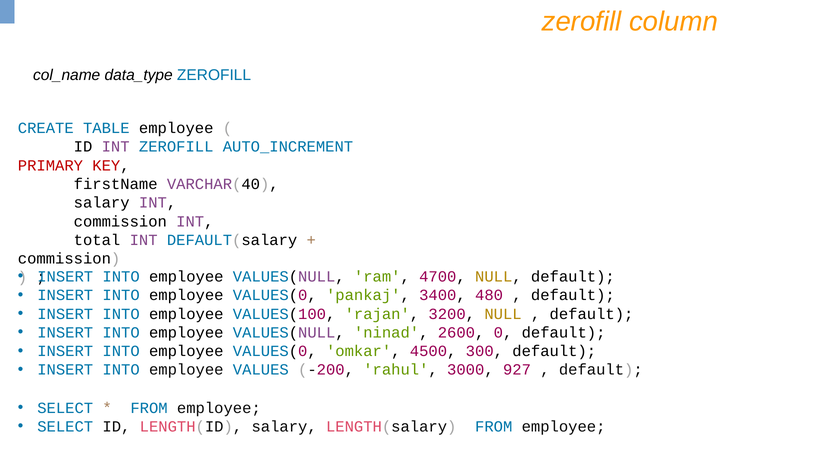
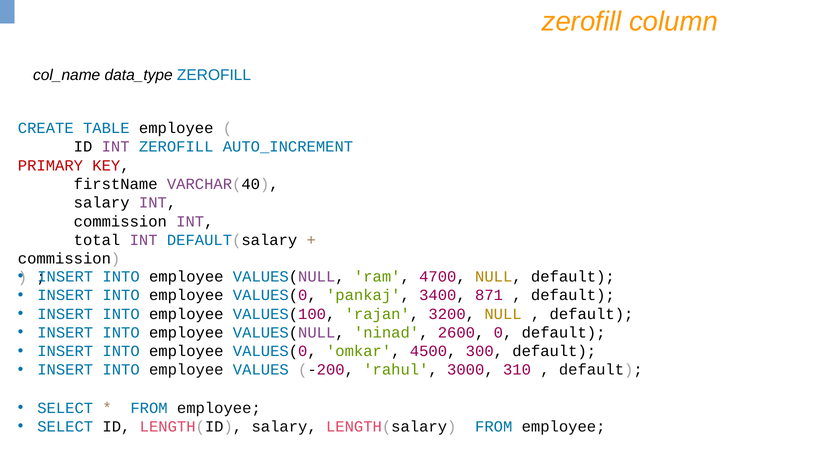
480: 480 -> 871
927: 927 -> 310
